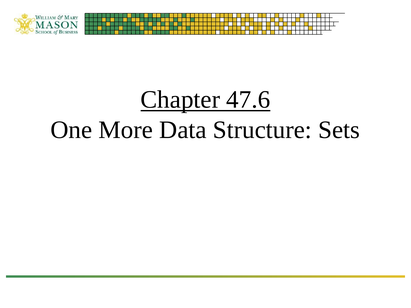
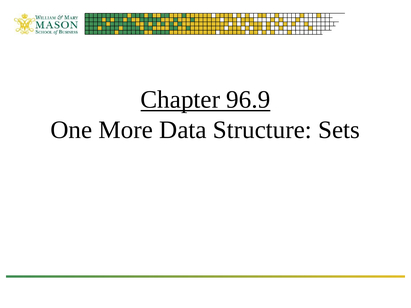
47.6: 47.6 -> 96.9
